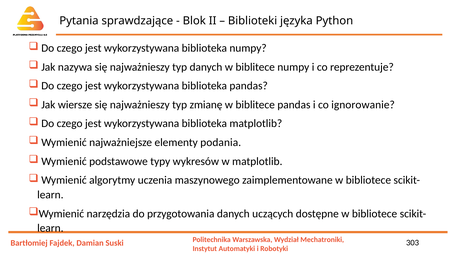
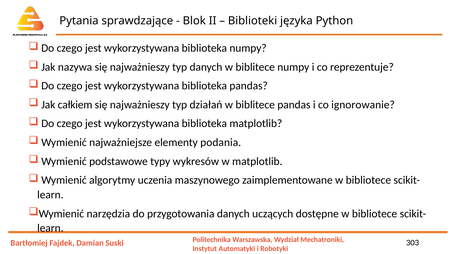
wiersze: wiersze -> całkiem
zmianę: zmianę -> działań
